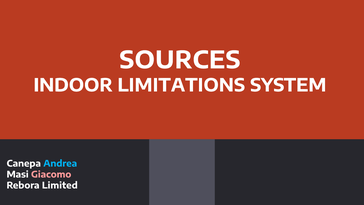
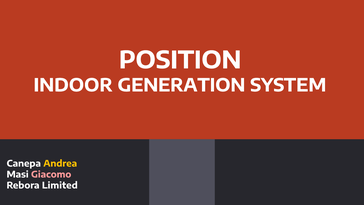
SOURCES: SOURCES -> POSITION
LIMITATIONS: LIMITATIONS -> GENERATION
Andrea colour: light blue -> yellow
